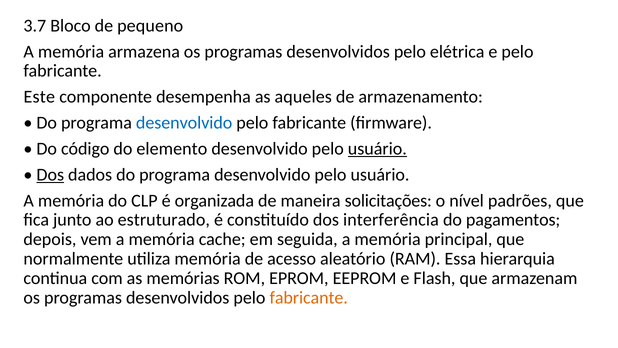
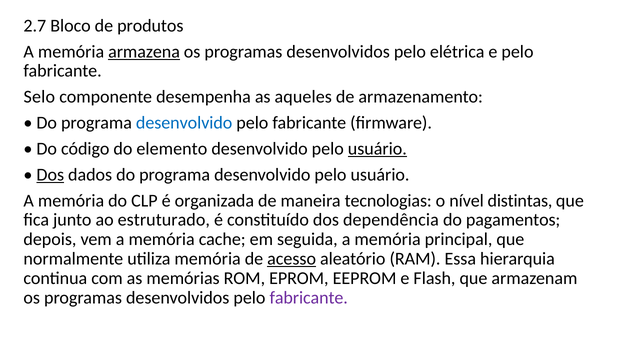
3.7: 3.7 -> 2.7
pequeno: pequeno -> produtos
armazena underline: none -> present
Este: Este -> Selo
solicitações: solicitações -> tecnologias
padrões: padrões -> distintas
interferência: interferência -> dependência
acesso underline: none -> present
fabricante at (309, 298) colour: orange -> purple
